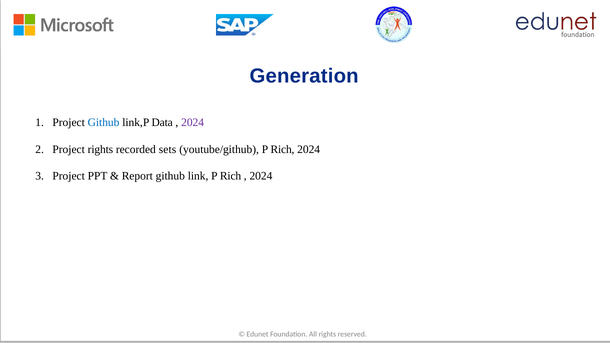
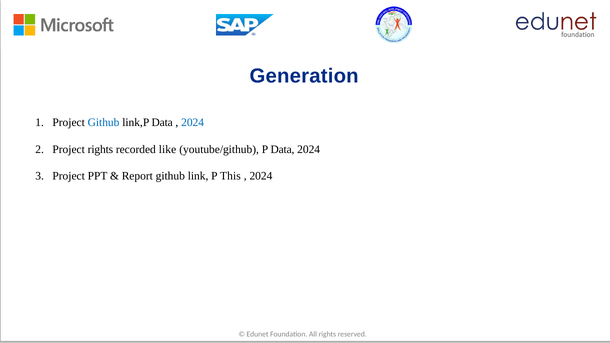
2024 at (193, 122) colour: purple -> blue
sets: sets -> like
youtube/github P Rich: Rich -> Data
link P Rich: Rich -> This
